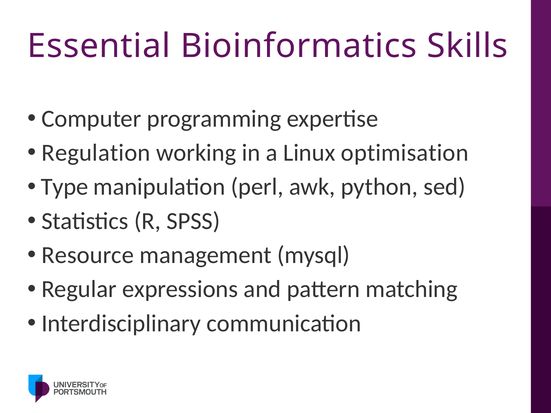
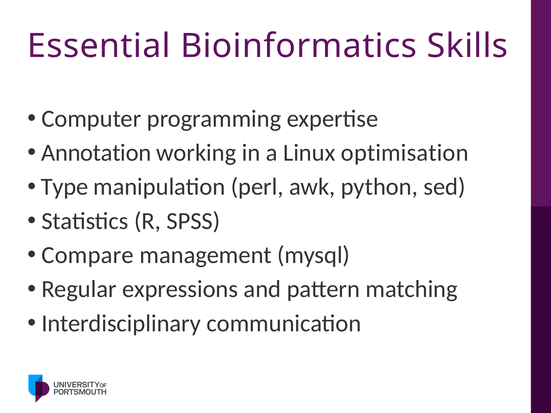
Regulation: Regulation -> Annotation
Resource: Resource -> Compare
